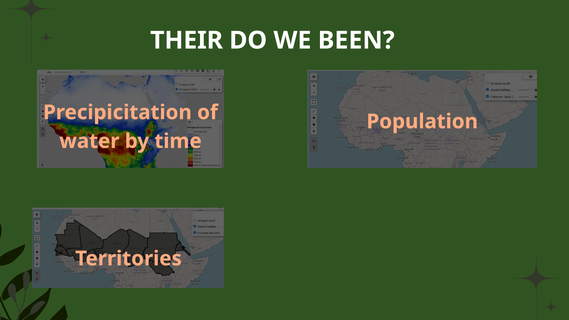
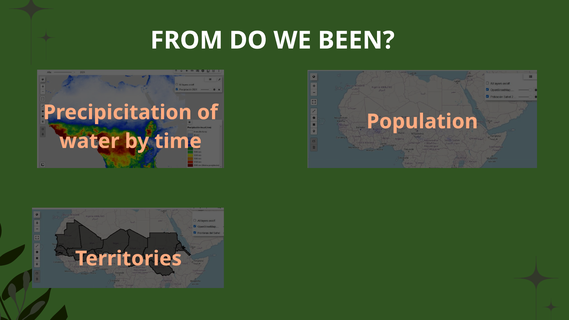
THEIR: THEIR -> FROM
